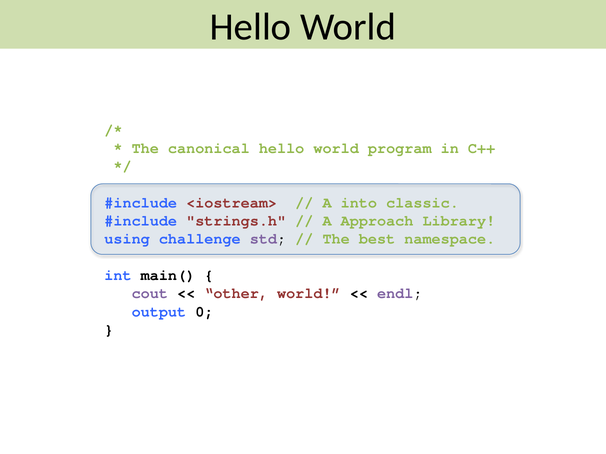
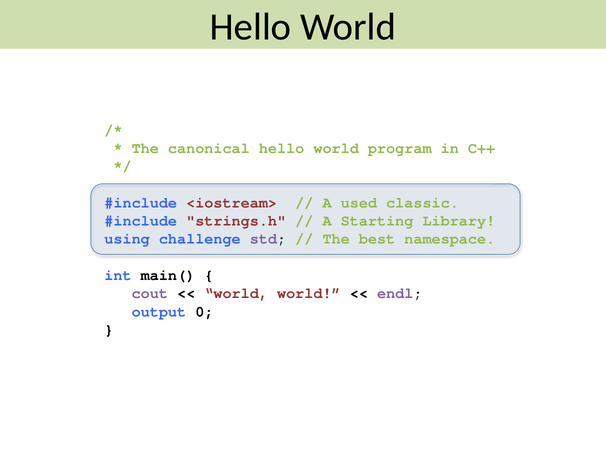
into: into -> used
Approach: Approach -> Starting
other at (236, 294): other -> world
